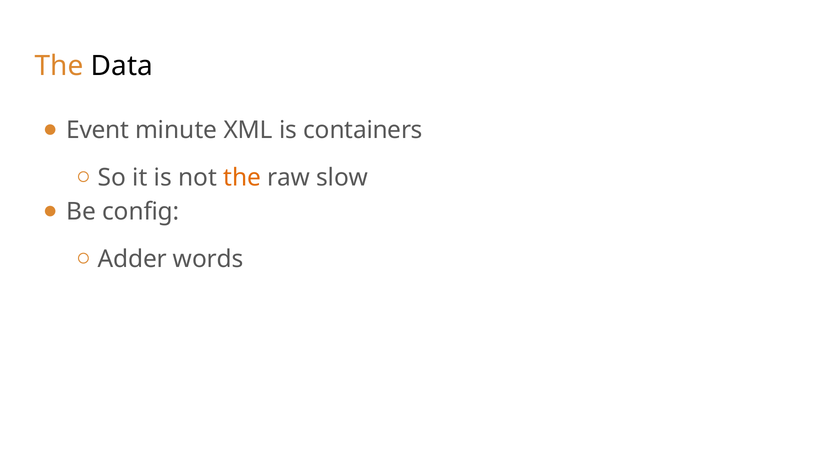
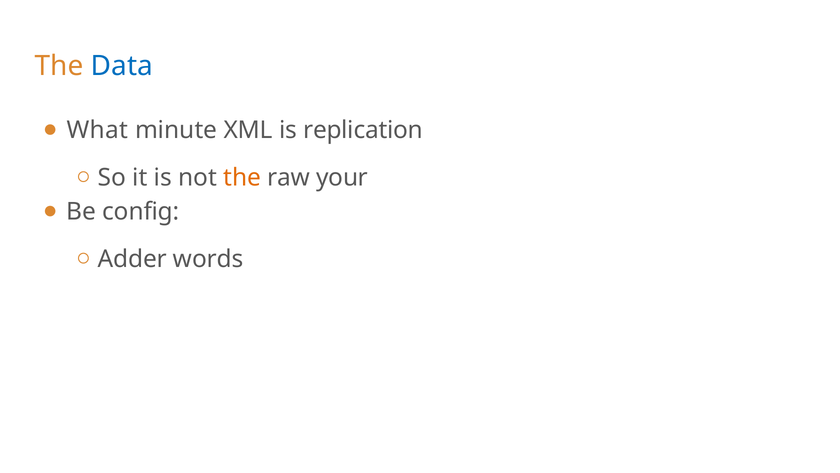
Data colour: black -> blue
Event: Event -> What
containers: containers -> replication
slow: slow -> your
